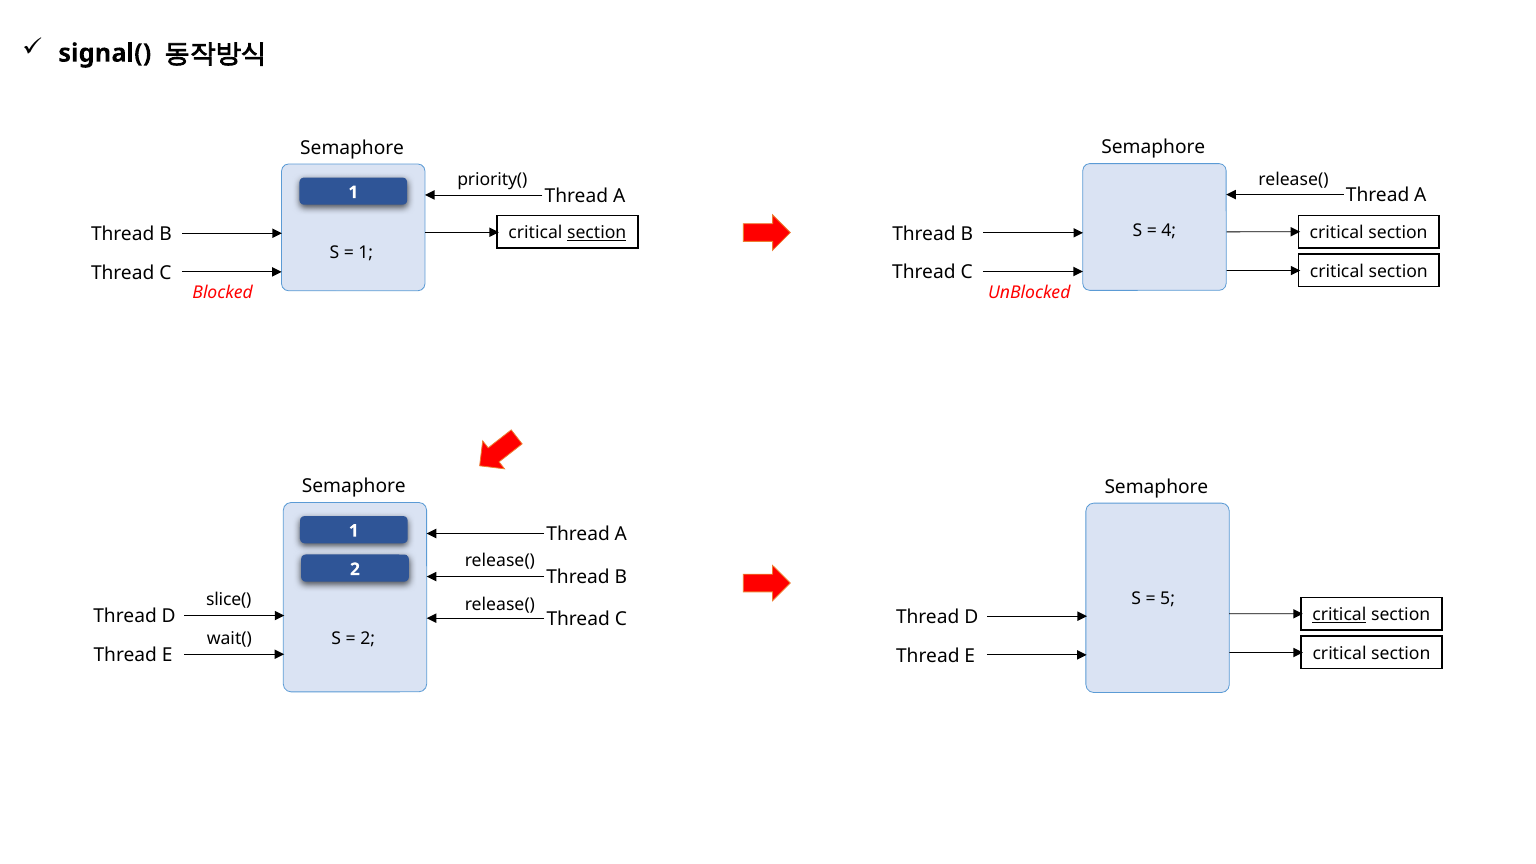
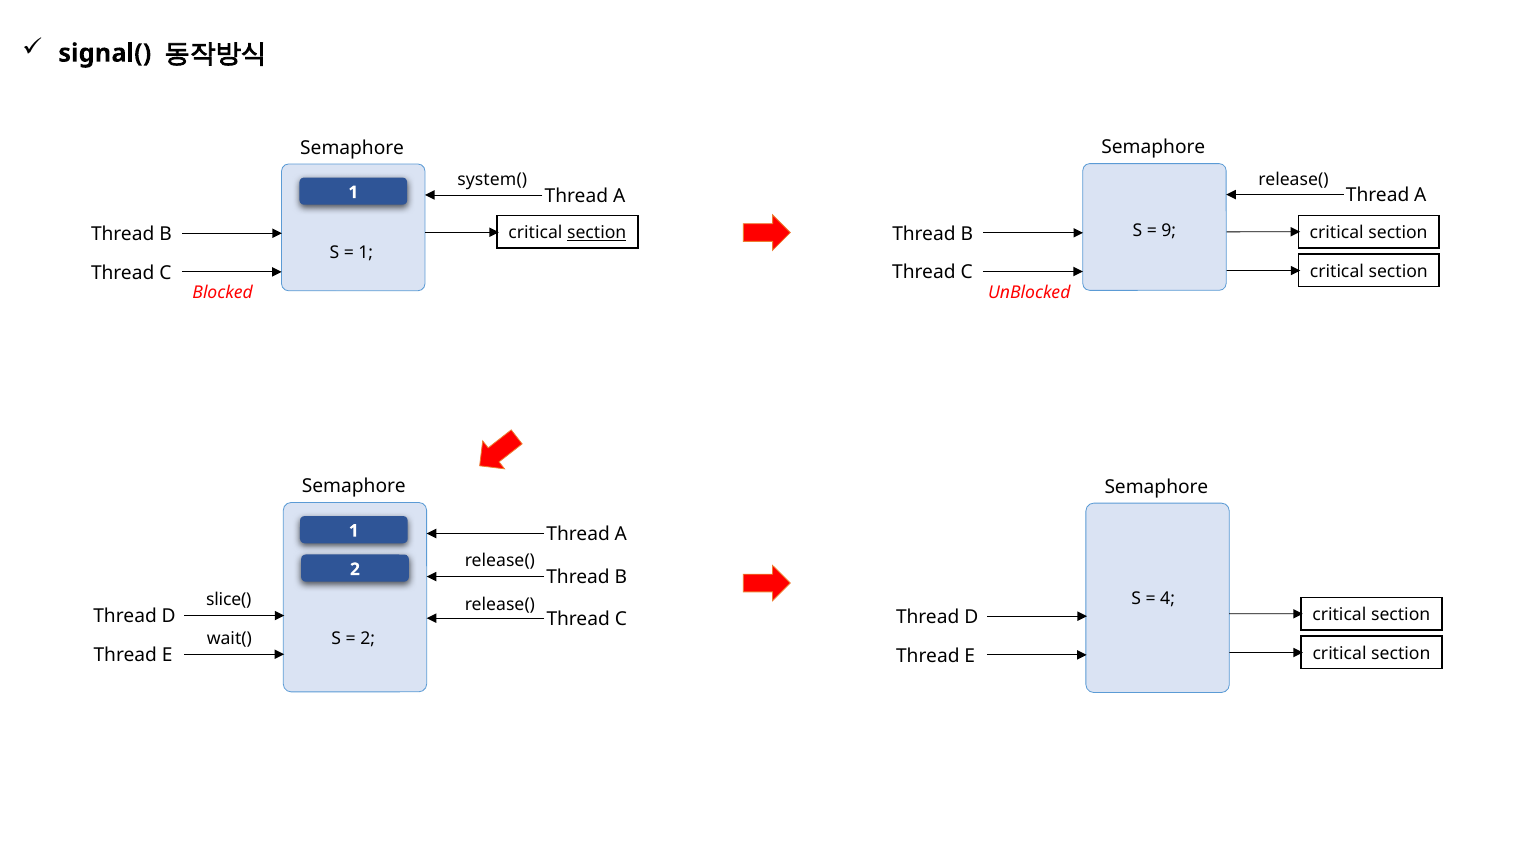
priority(: priority( -> system(
4: 4 -> 9
5: 5 -> 4
critical at (1339, 615) underline: present -> none
